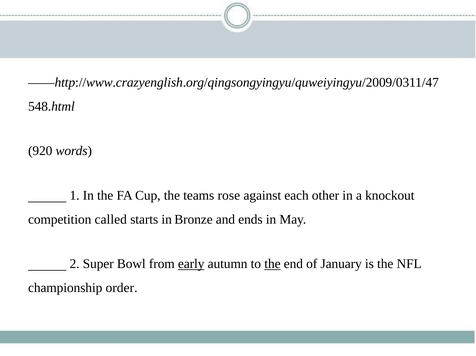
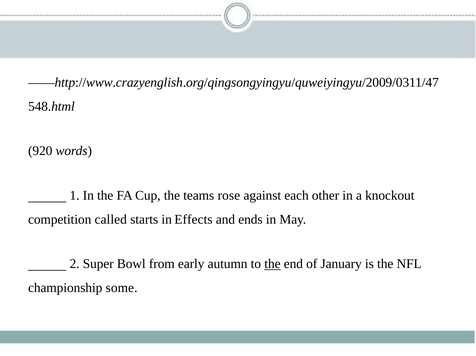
Bronze: Bronze -> Effects
early underline: present -> none
order: order -> some
